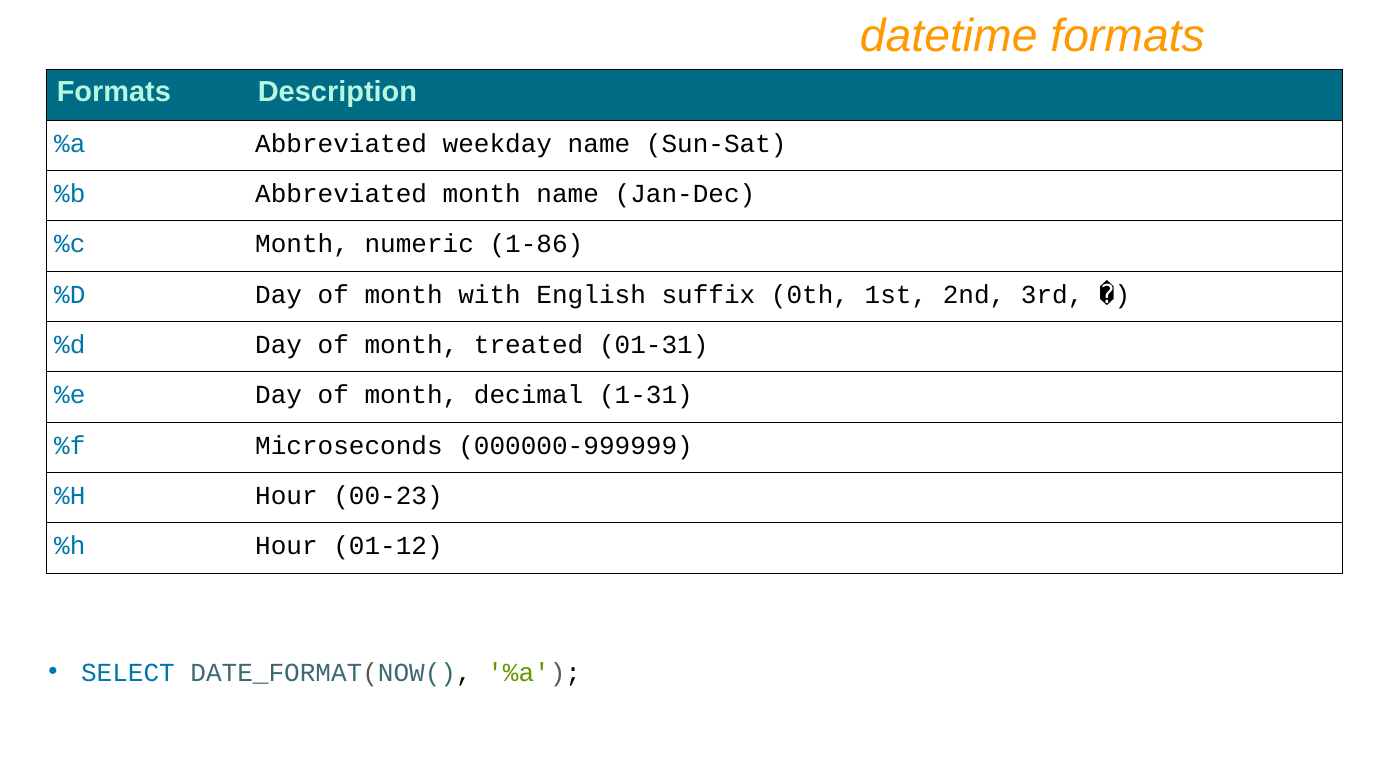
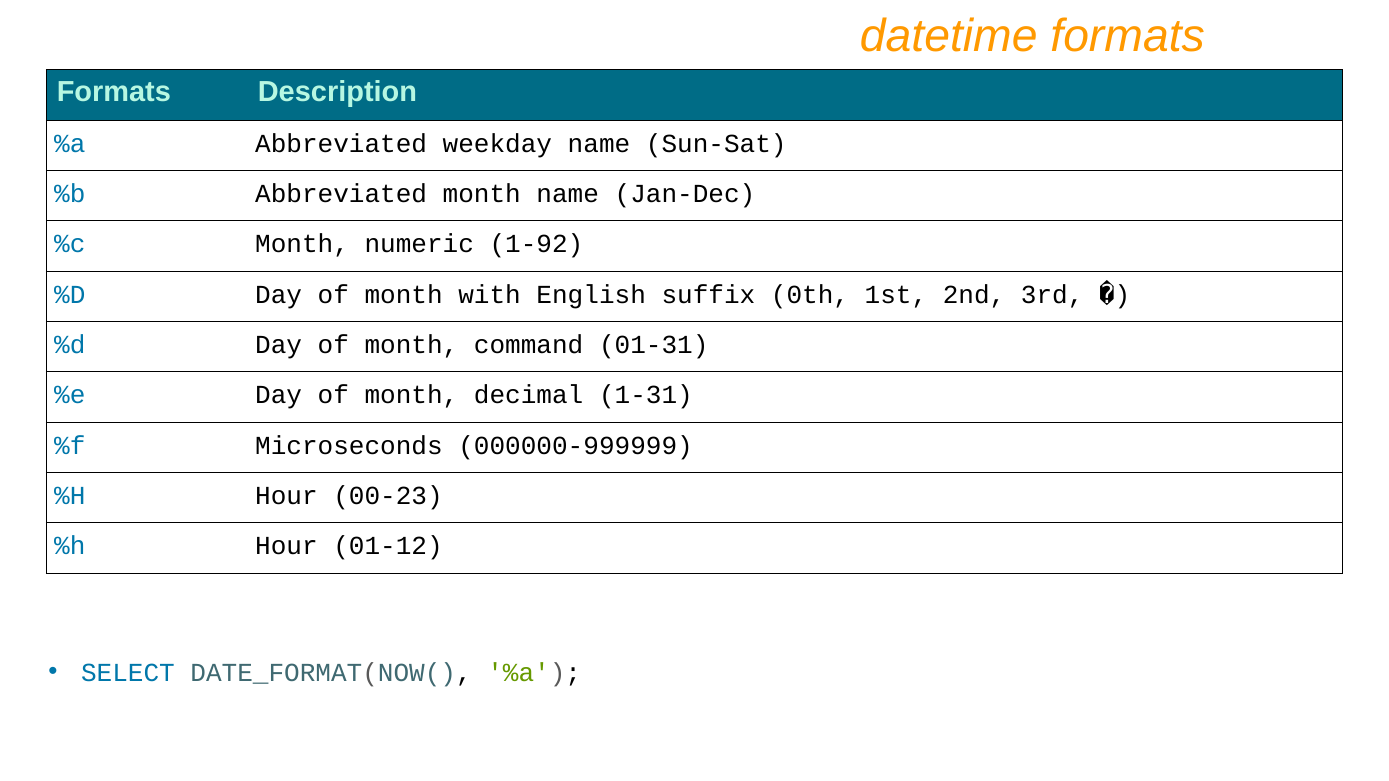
1-86: 1-86 -> 1-92
treated: treated -> command
